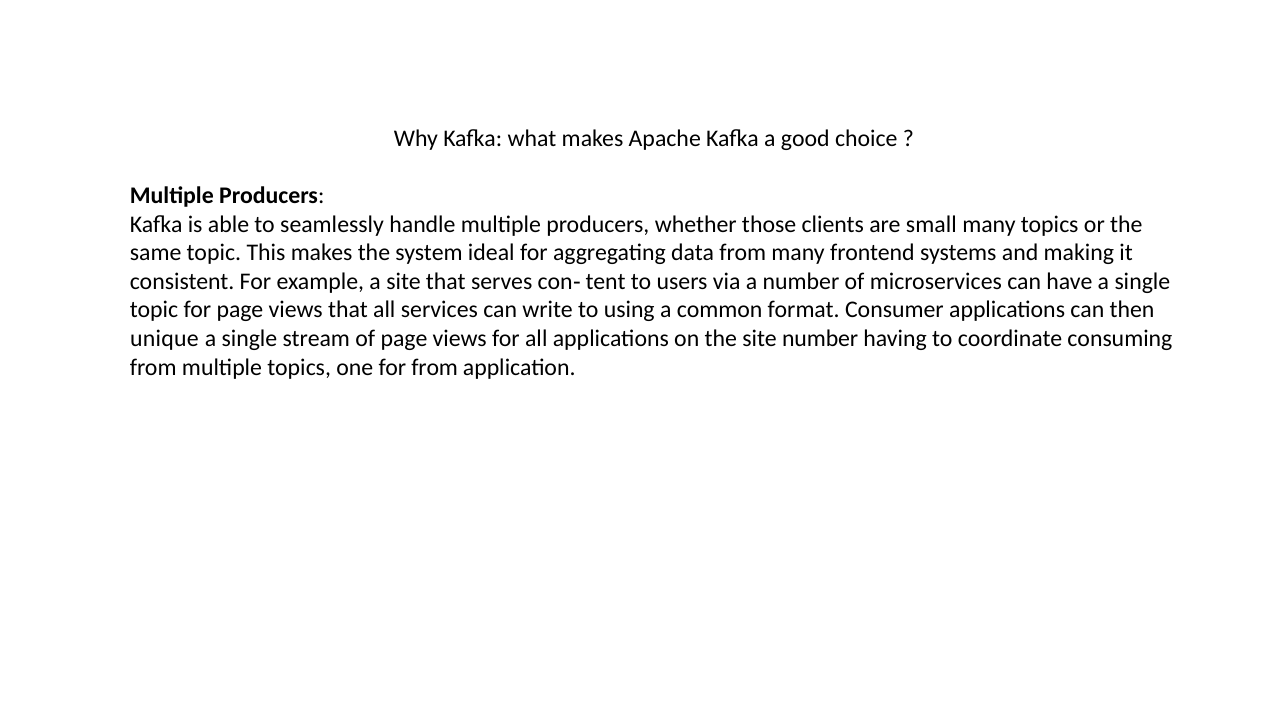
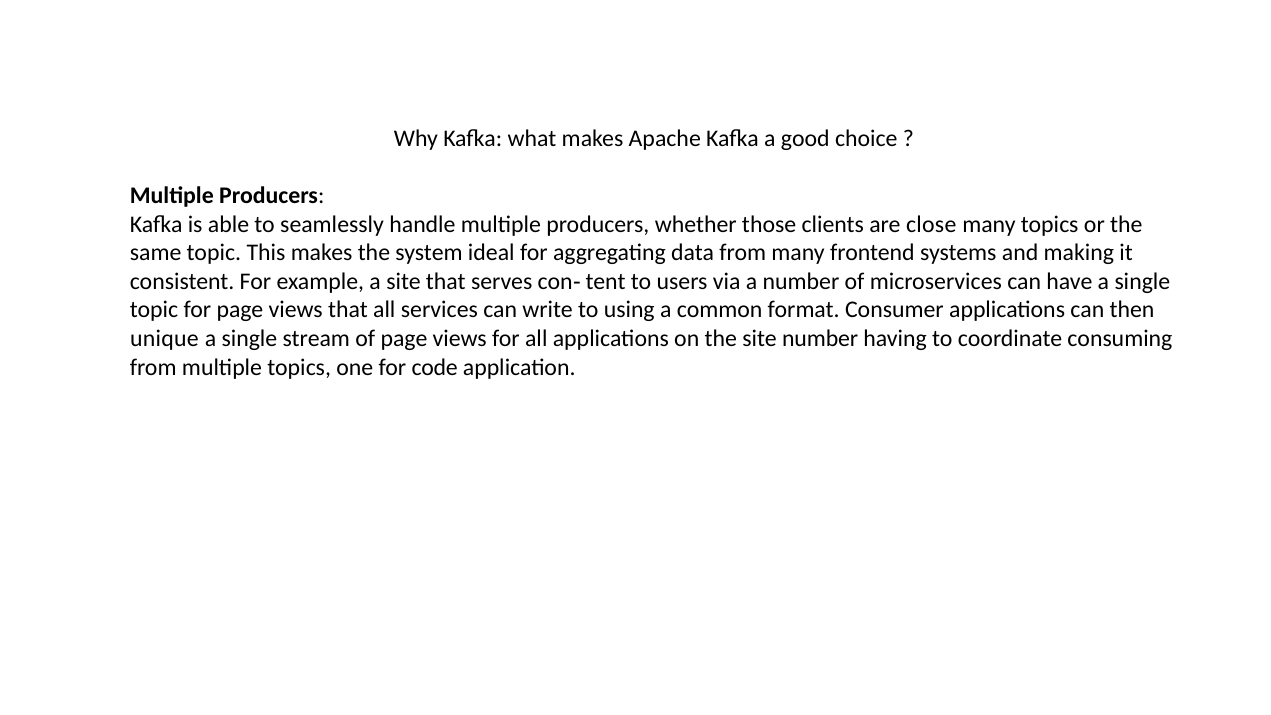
small: small -> close
for from: from -> code
